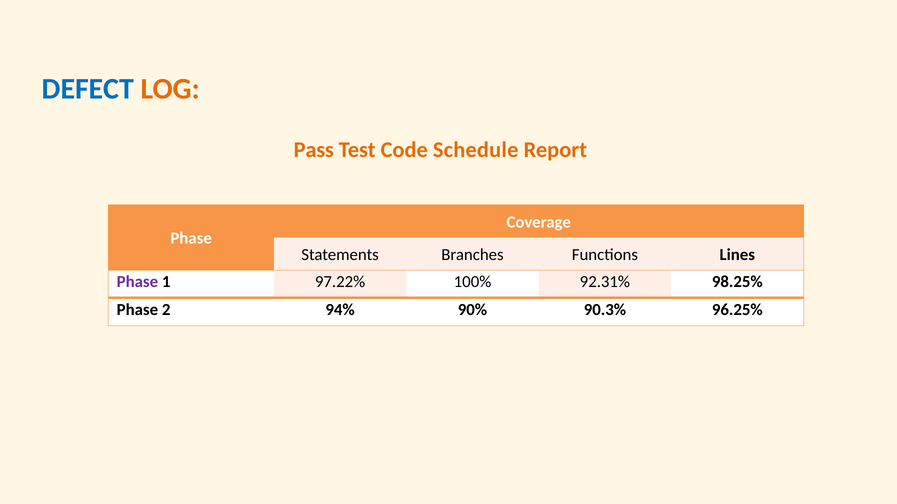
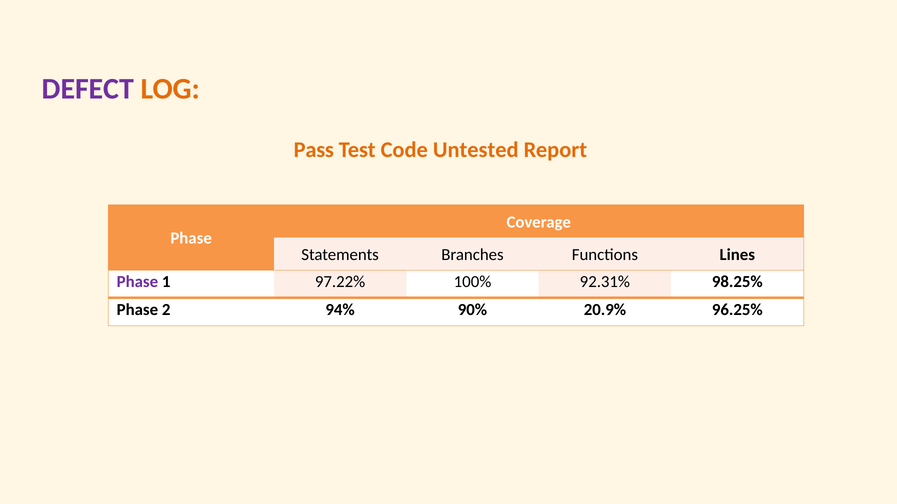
DEFECT colour: blue -> purple
Schedule: Schedule -> Untested
90.3%: 90.3% -> 20.9%
